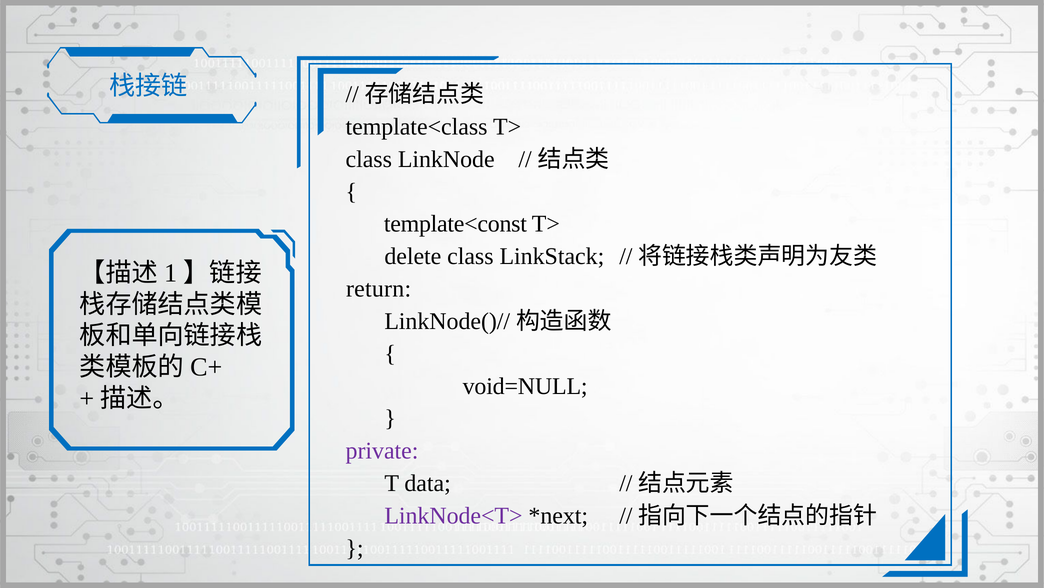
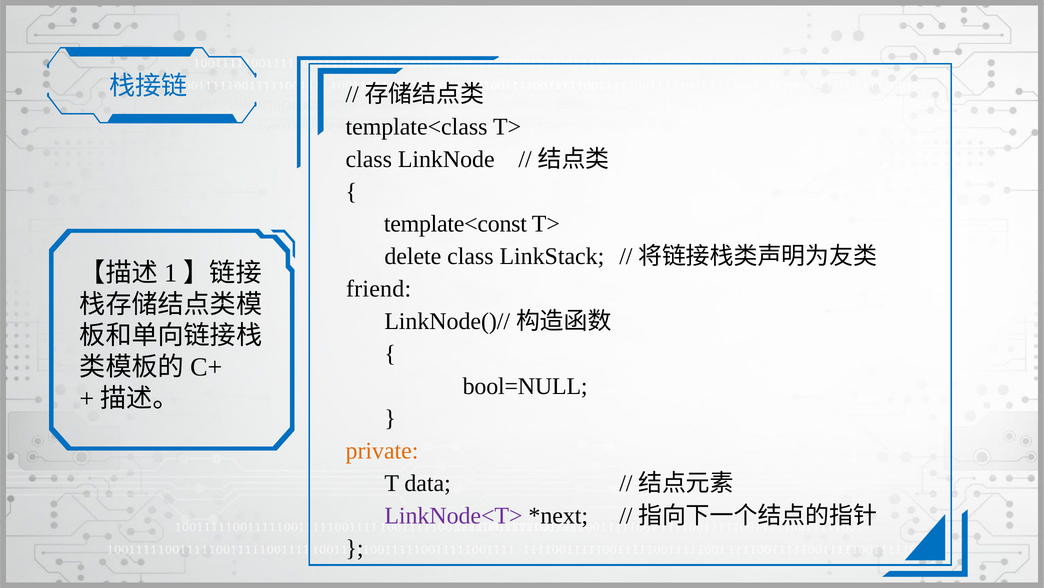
return: return -> friend
void=NULL: void=NULL -> bool=NULL
private colour: purple -> orange
